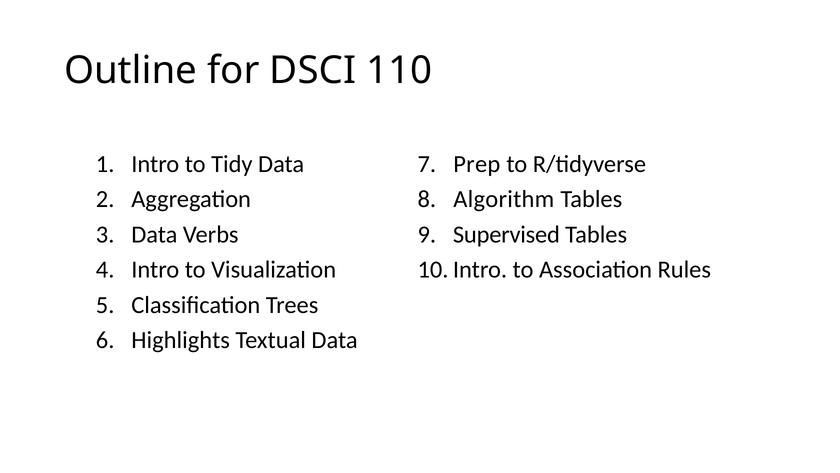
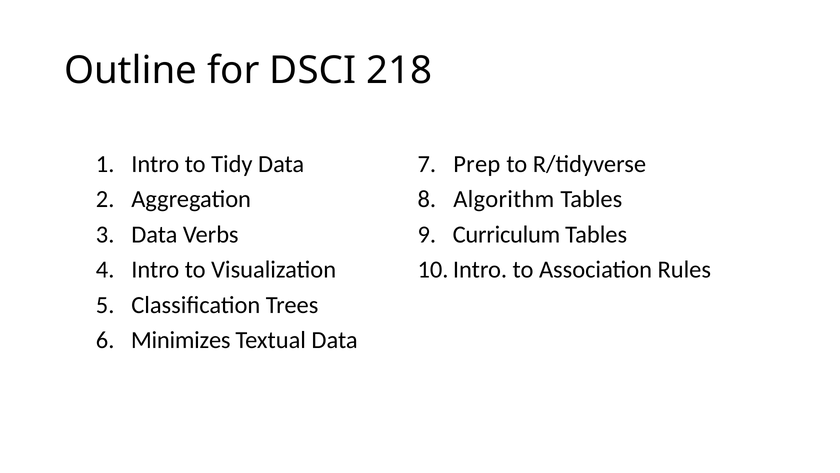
110: 110 -> 218
Supervised: Supervised -> Curriculum
Highlights: Highlights -> Minimizes
